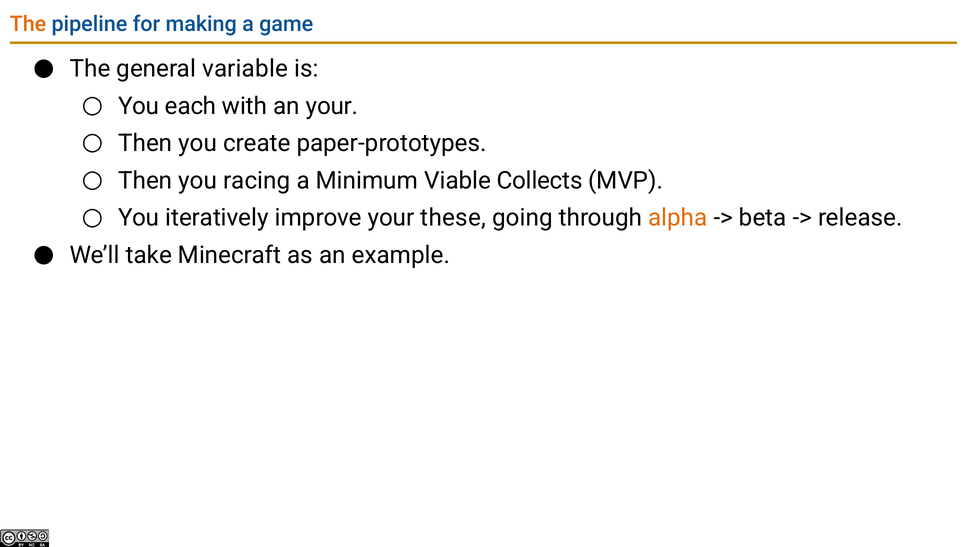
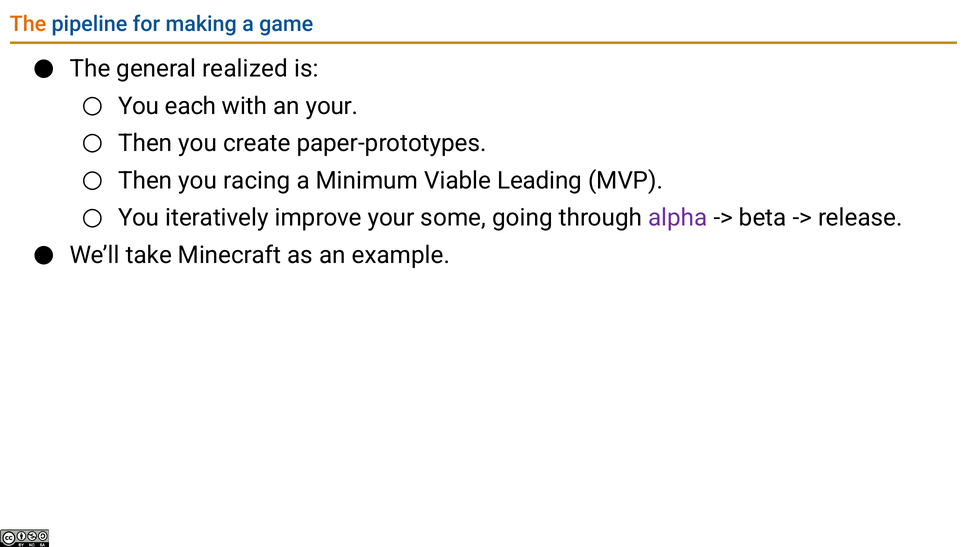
variable: variable -> realized
Collects: Collects -> Leading
these: these -> some
alpha colour: orange -> purple
